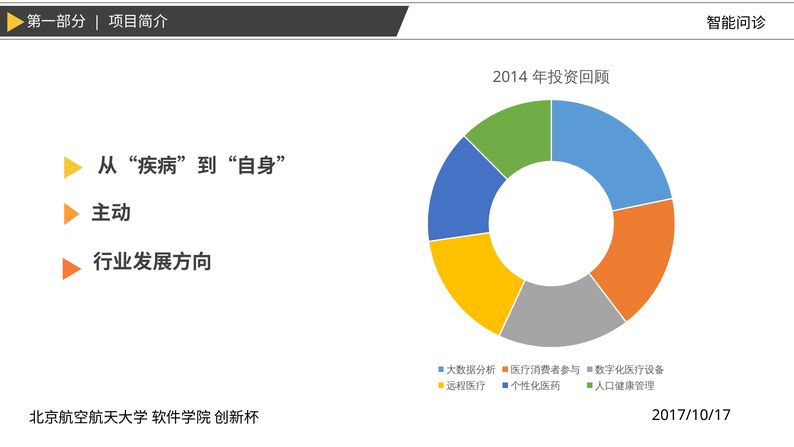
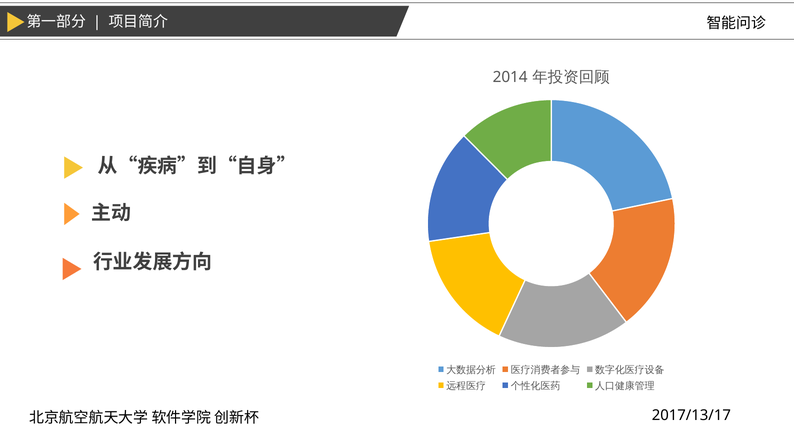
2017/10/17: 2017/10/17 -> 2017/13/17
